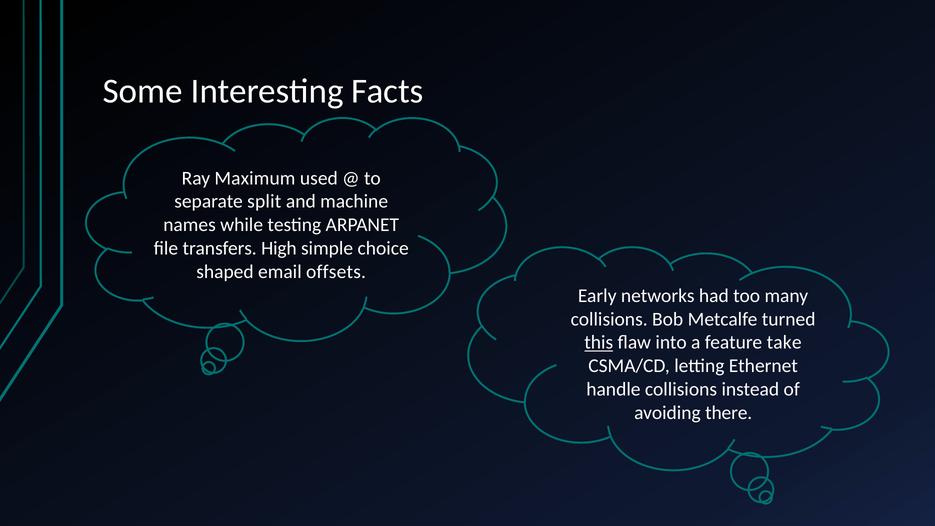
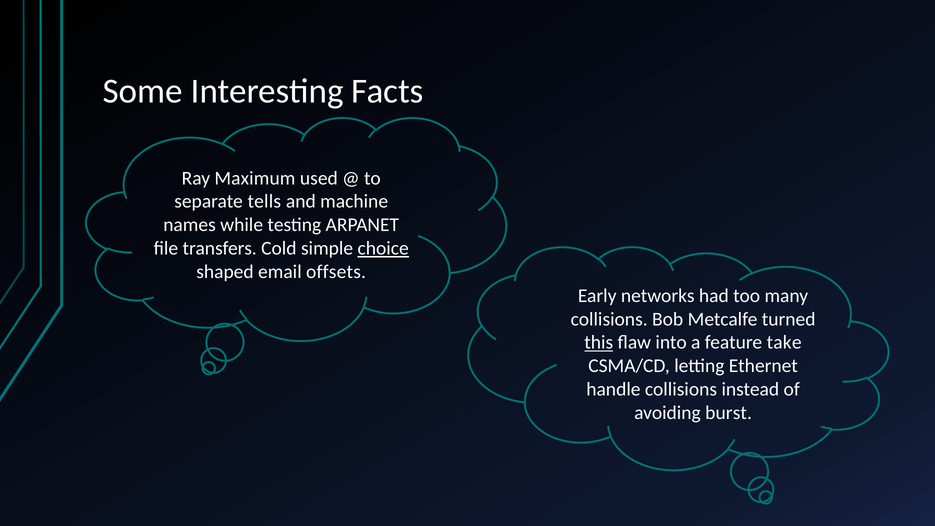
split: split -> tells
High: High -> Cold
choice underline: none -> present
there: there -> burst
